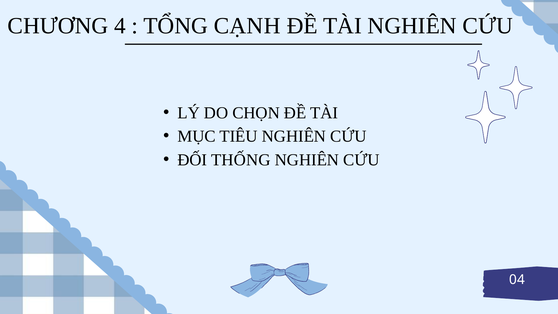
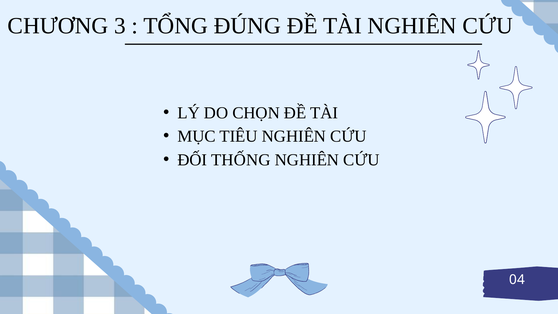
4: 4 -> 3
CẠNH: CẠNH -> ĐÚNG
